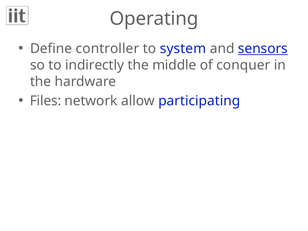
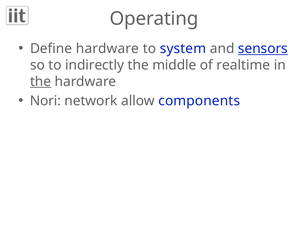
Define controller: controller -> hardware
conquer: conquer -> realtime
the at (41, 82) underline: none -> present
Files: Files -> Nori
participating: participating -> components
